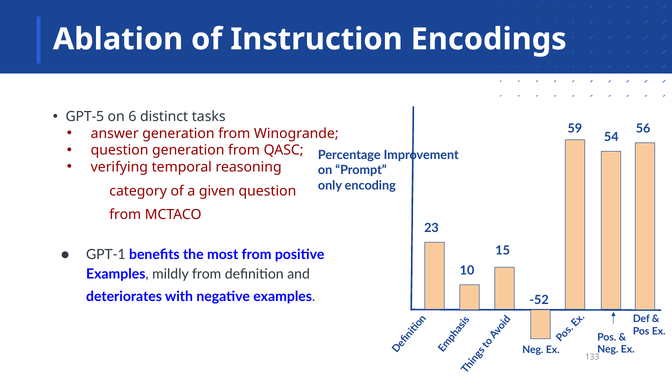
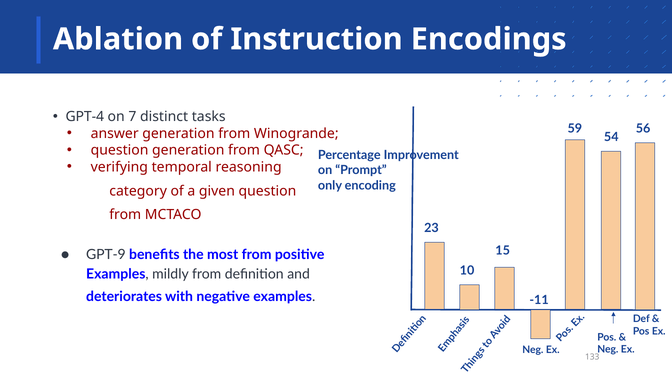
GPT-5: GPT-5 -> GPT-4
6: 6 -> 7
GPT-1: GPT-1 -> GPT-9
-52: -52 -> -11
